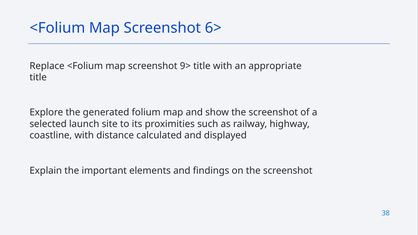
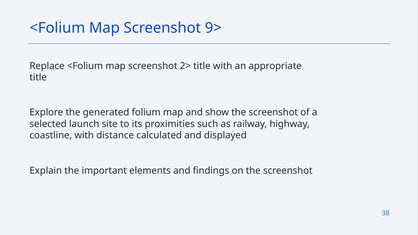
6>: 6> -> 9>
9>: 9> -> 2>
